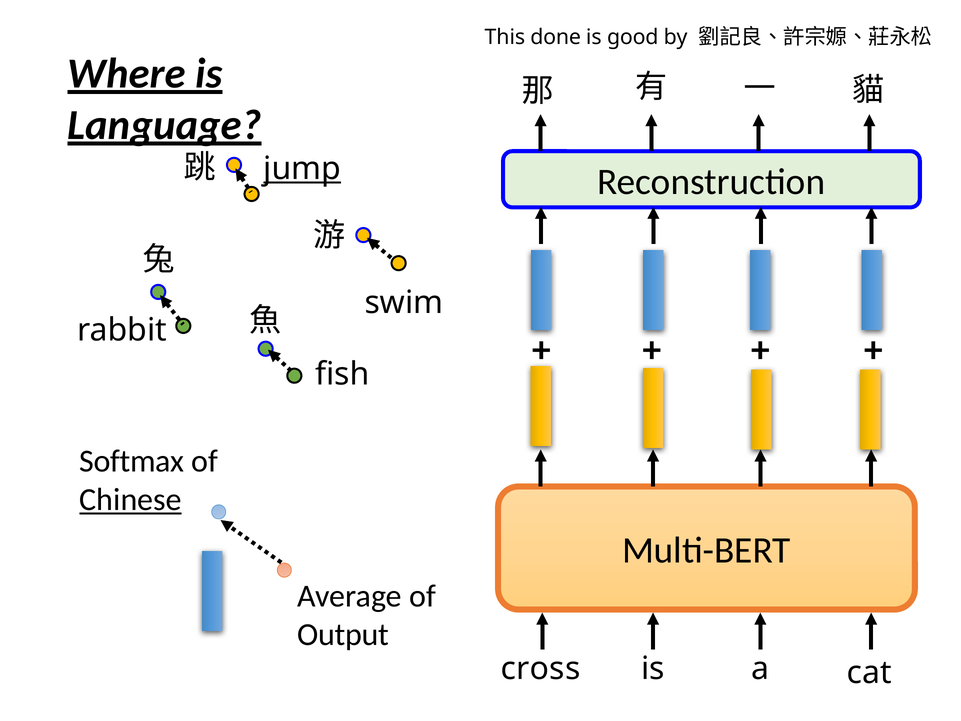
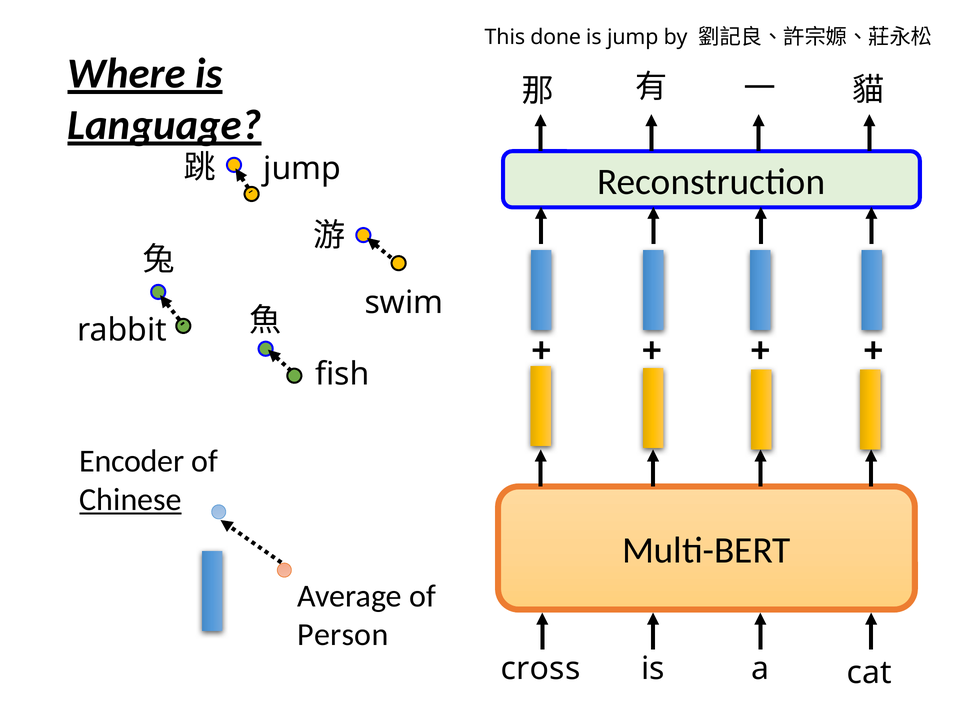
is good: good -> jump
jump at (302, 169) underline: present -> none
Softmax: Softmax -> Encoder
Output: Output -> Person
